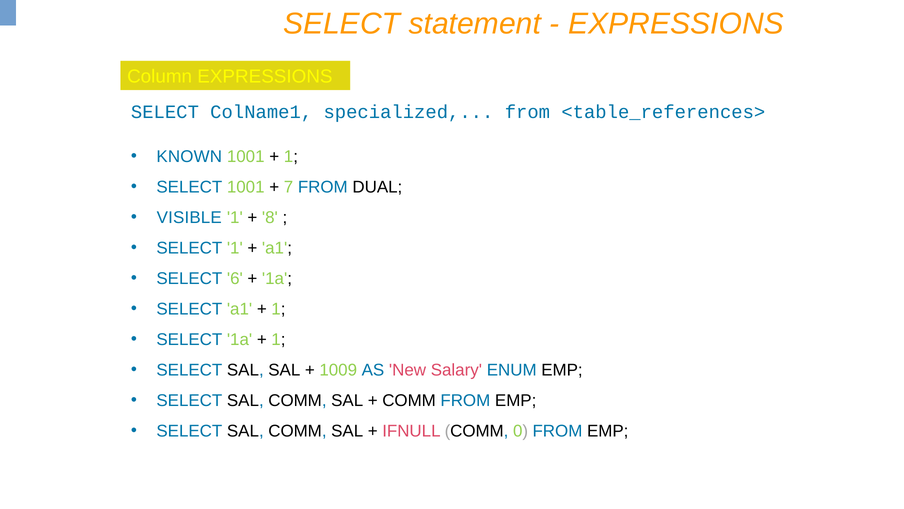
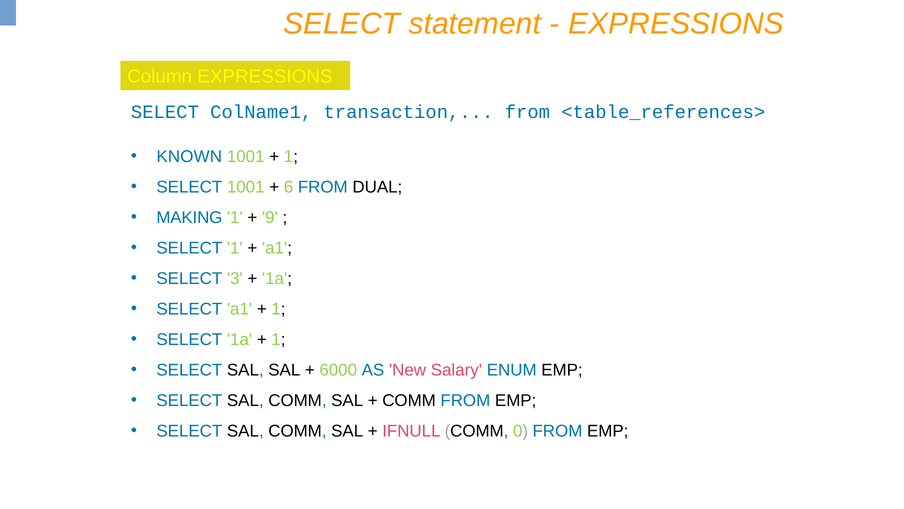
specialized: specialized -> transaction
7: 7 -> 6
VISIBLE: VISIBLE -> MAKING
8: 8 -> 9
6: 6 -> 3
1009: 1009 -> 6000
